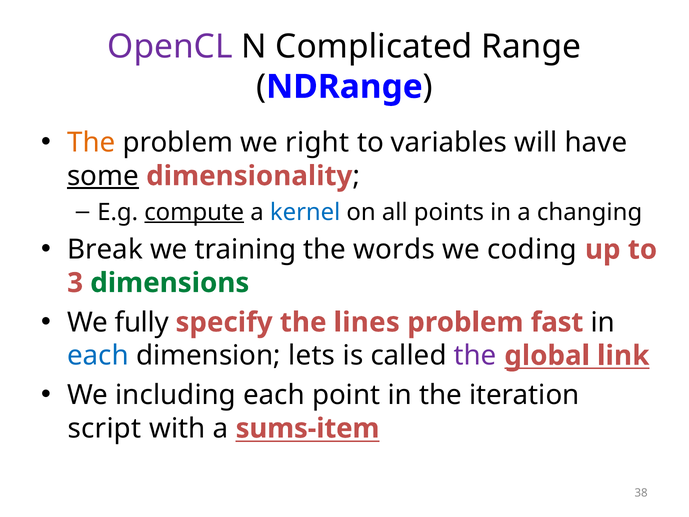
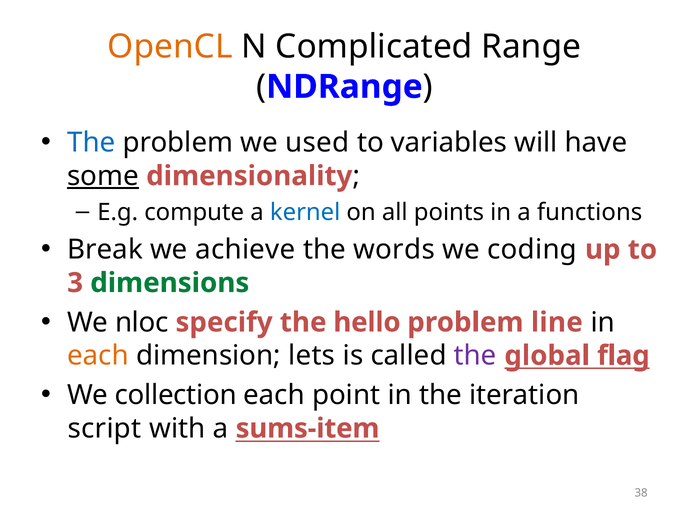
OpenCL colour: purple -> orange
The at (91, 143) colour: orange -> blue
right: right -> used
compute underline: present -> none
changing: changing -> functions
training: training -> achieve
fully: fully -> nloc
lines: lines -> hello
fast: fast -> line
each at (98, 355) colour: blue -> orange
link: link -> flag
including: including -> collection
